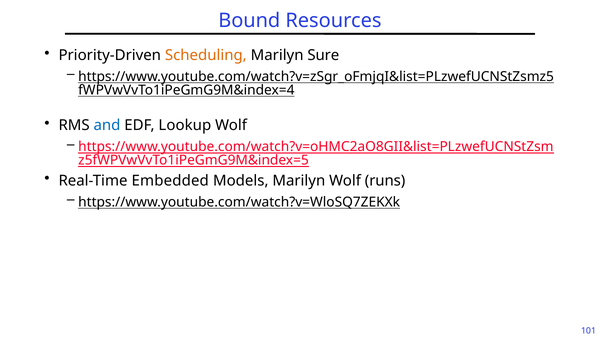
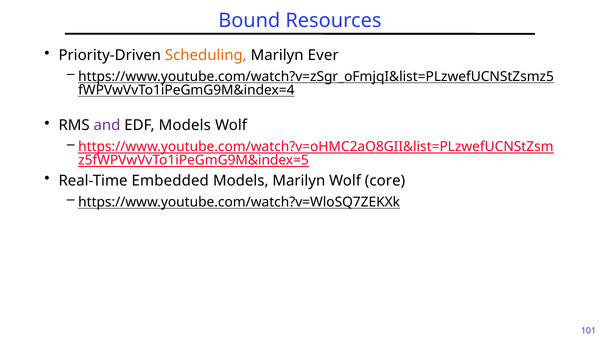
Sure: Sure -> Ever
and colour: blue -> purple
EDF Lookup: Lookup -> Models
runs: runs -> core
